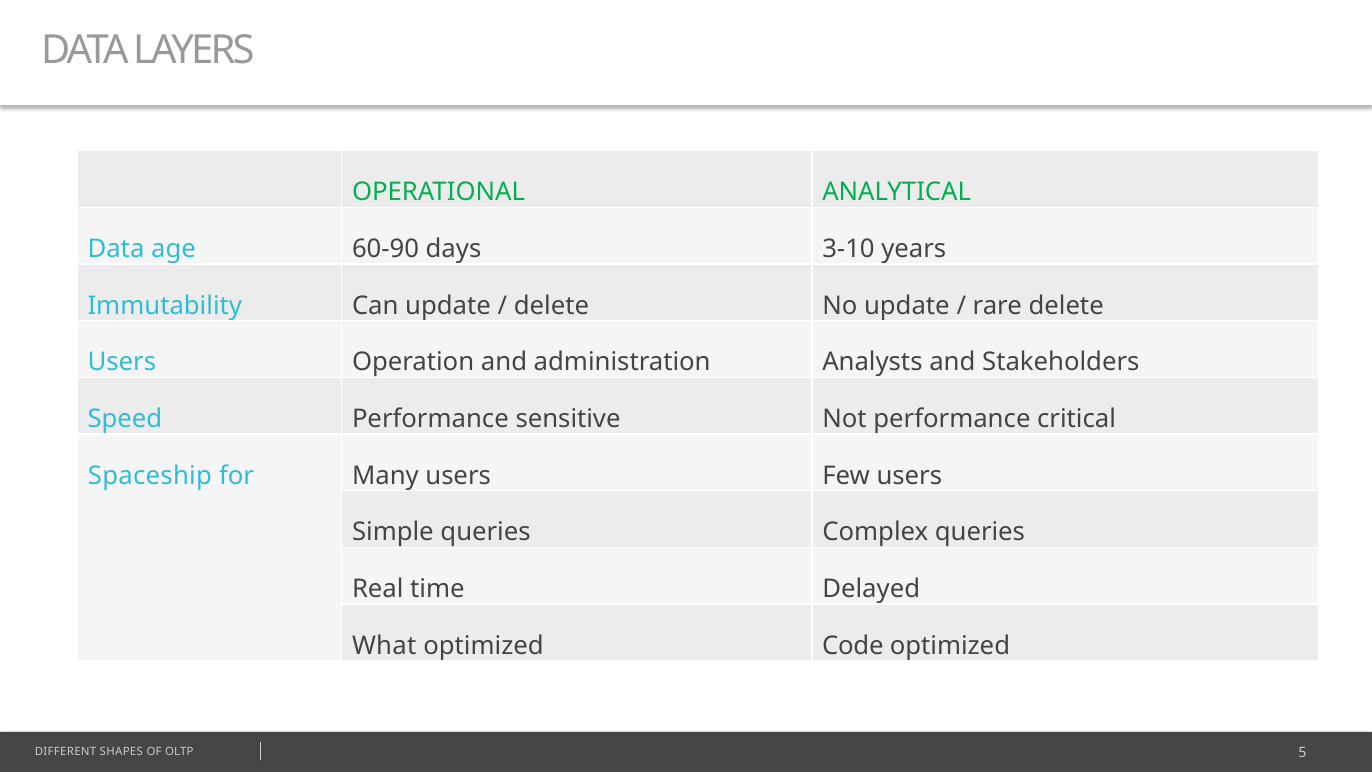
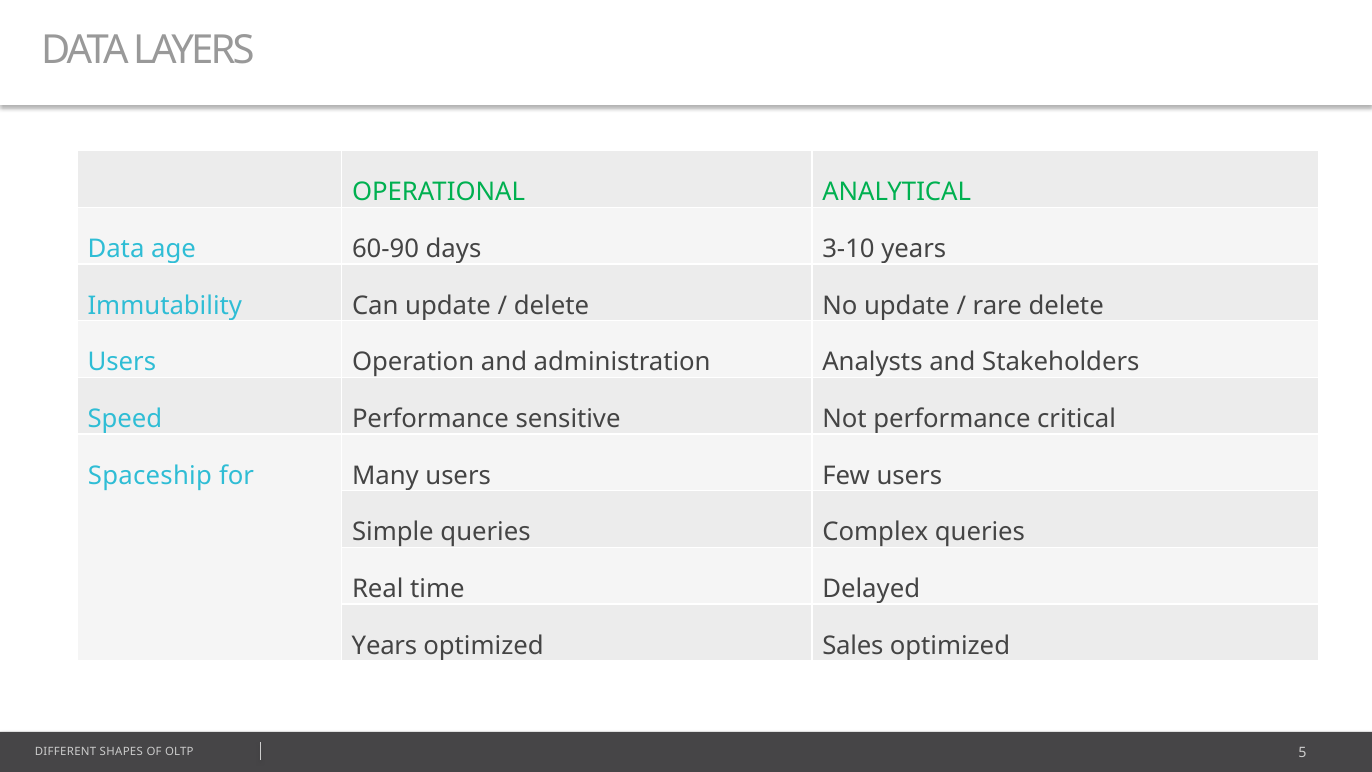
What at (384, 645): What -> Years
Code: Code -> Sales
